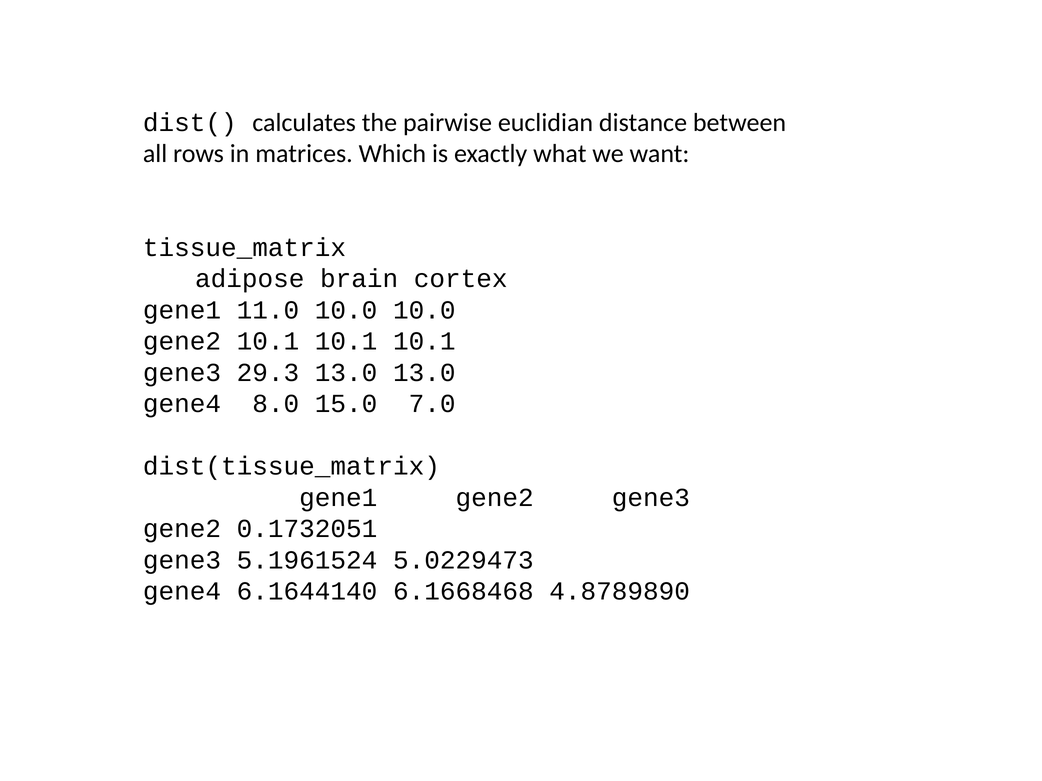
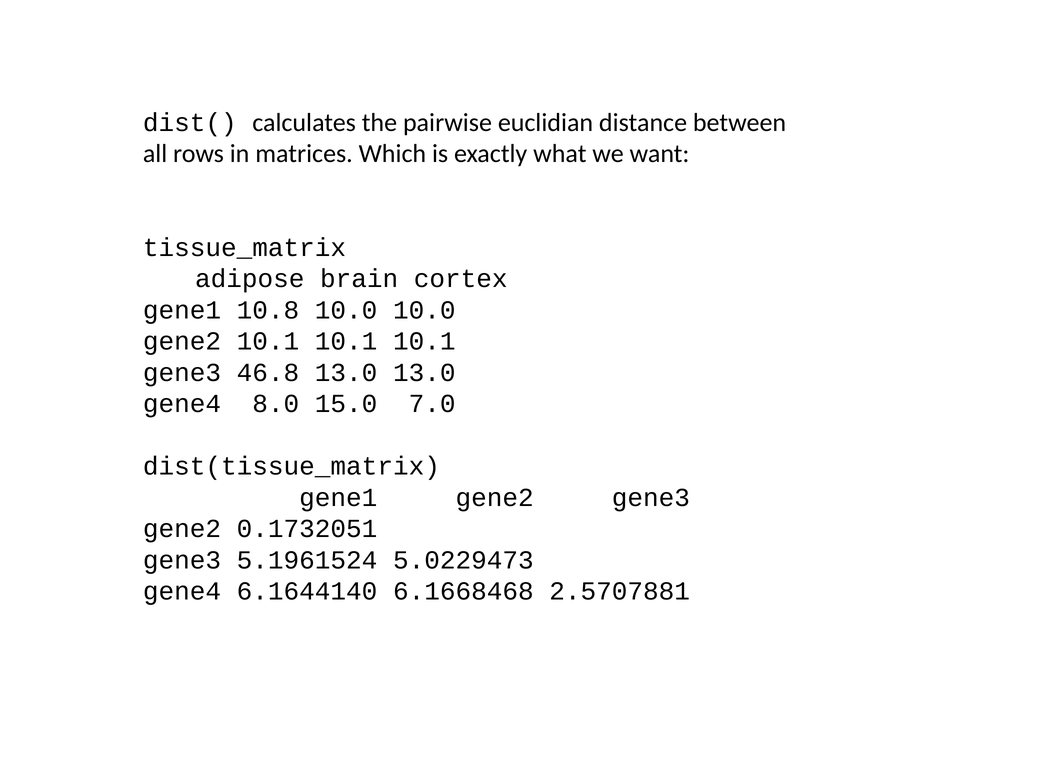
11.0: 11.0 -> 10.8
29.3: 29.3 -> 46.8
4.8789890: 4.8789890 -> 2.5707881
